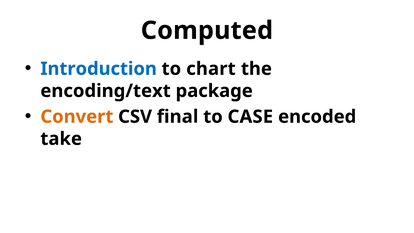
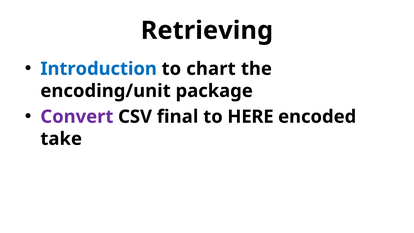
Computed: Computed -> Retrieving
encoding/text: encoding/text -> encoding/unit
Convert colour: orange -> purple
CASE: CASE -> HERE
